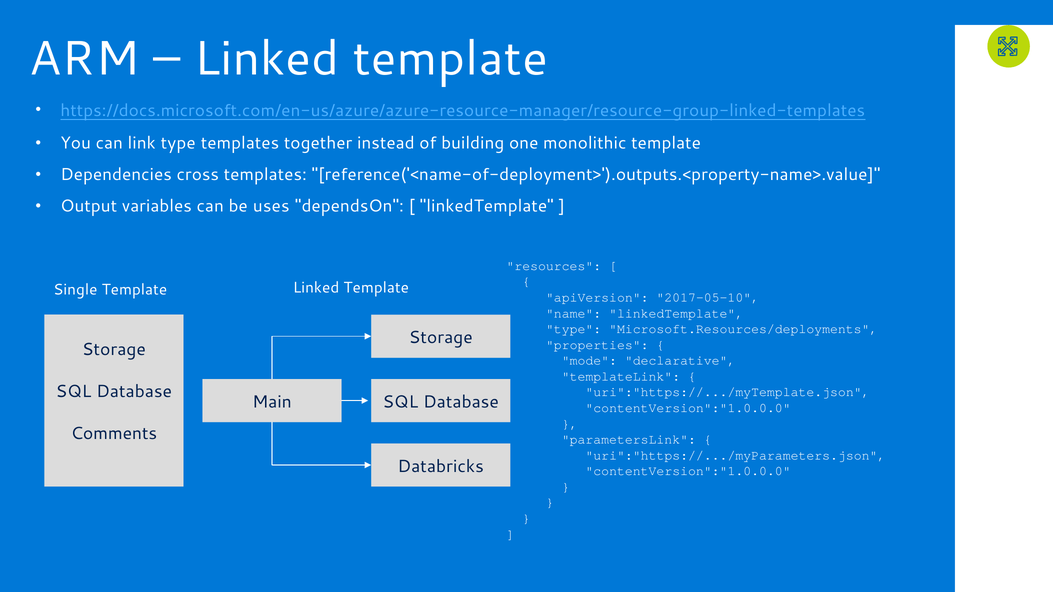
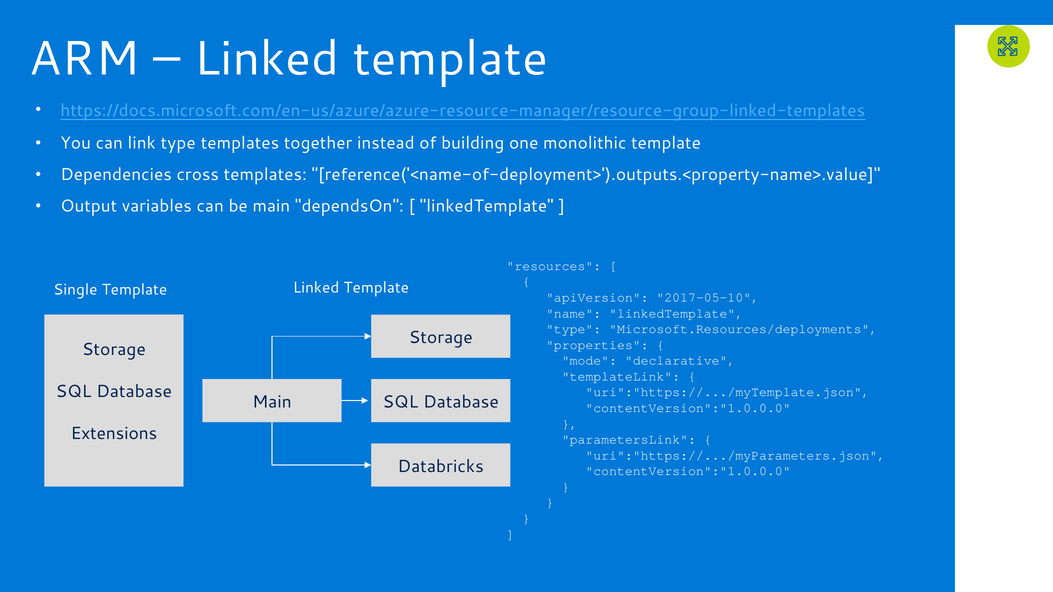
be uses: uses -> main
Comments: Comments -> Extensions
